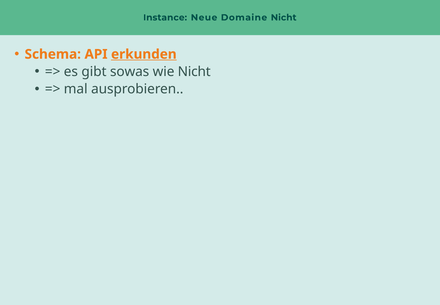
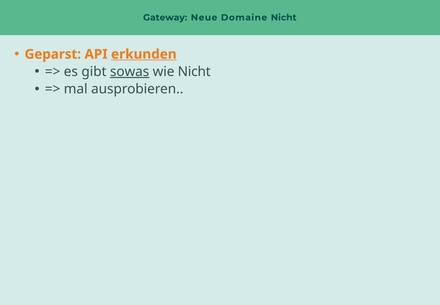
Instance: Instance -> Gateway
Schema: Schema -> Geparst
sowas underline: none -> present
